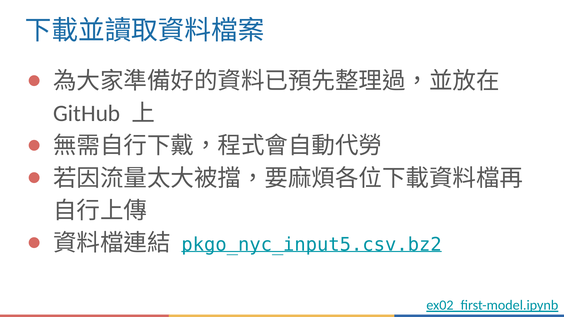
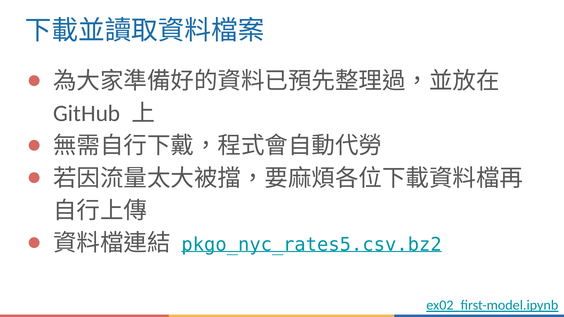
pkgo_nyc_input5.csv.bz2: pkgo_nyc_input5.csv.bz2 -> pkgo_nyc_rates5.csv.bz2
